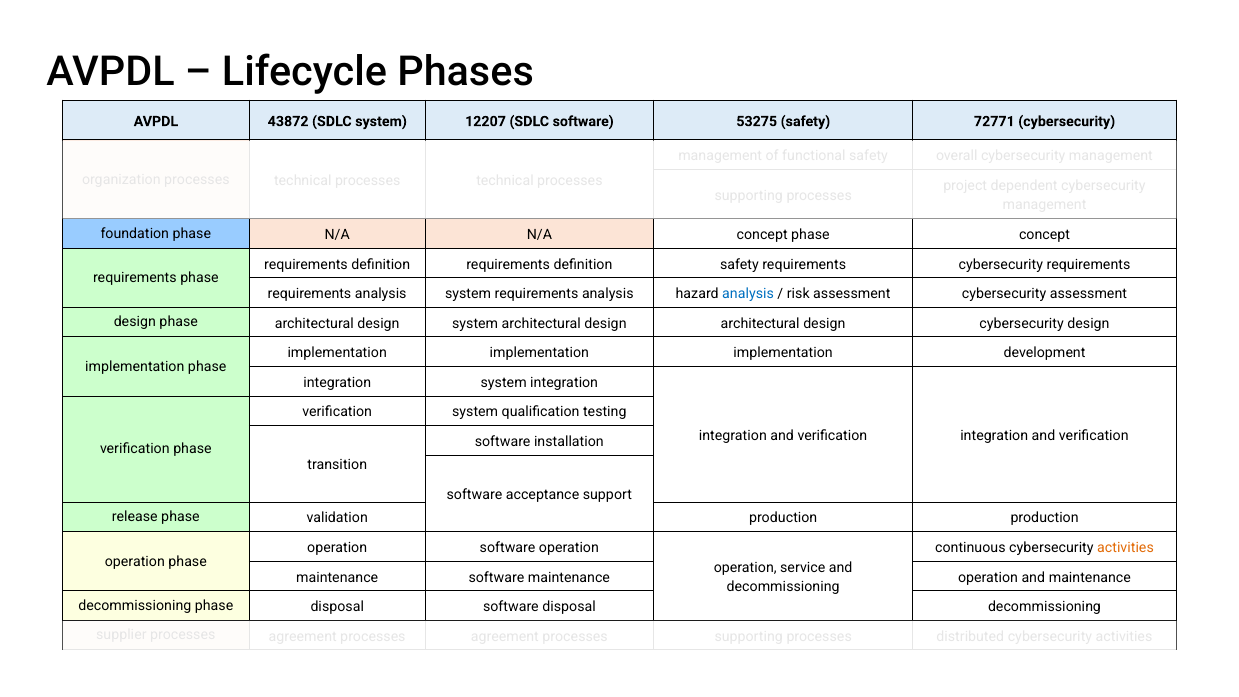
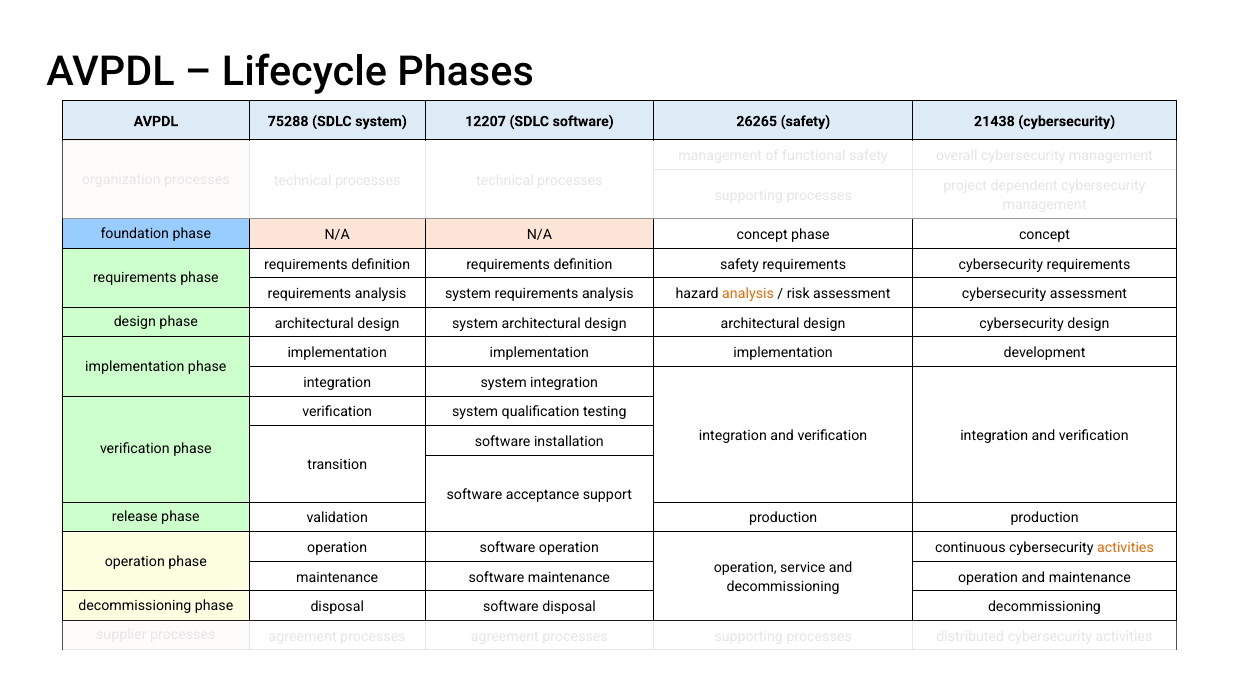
43872: 43872 -> 75288
53275: 53275 -> 26265
72771: 72771 -> 21438
analysis at (748, 294) colour: blue -> orange
